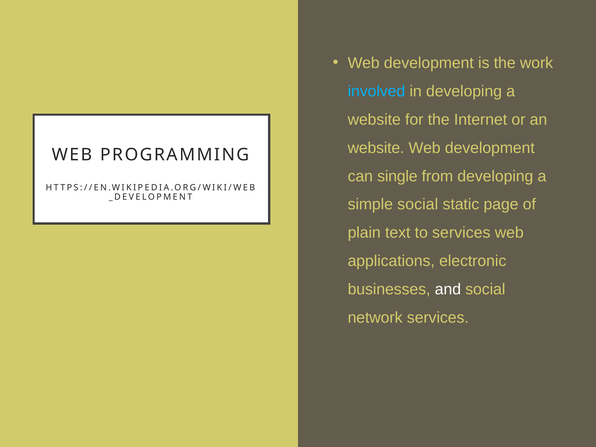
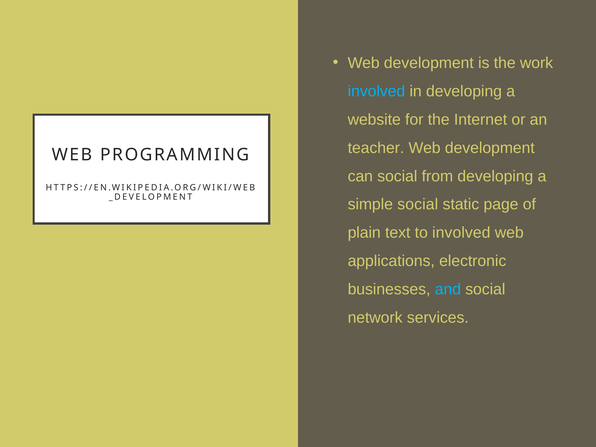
website at (376, 148): website -> teacher
can single: single -> social
to services: services -> involved
and colour: white -> light blue
